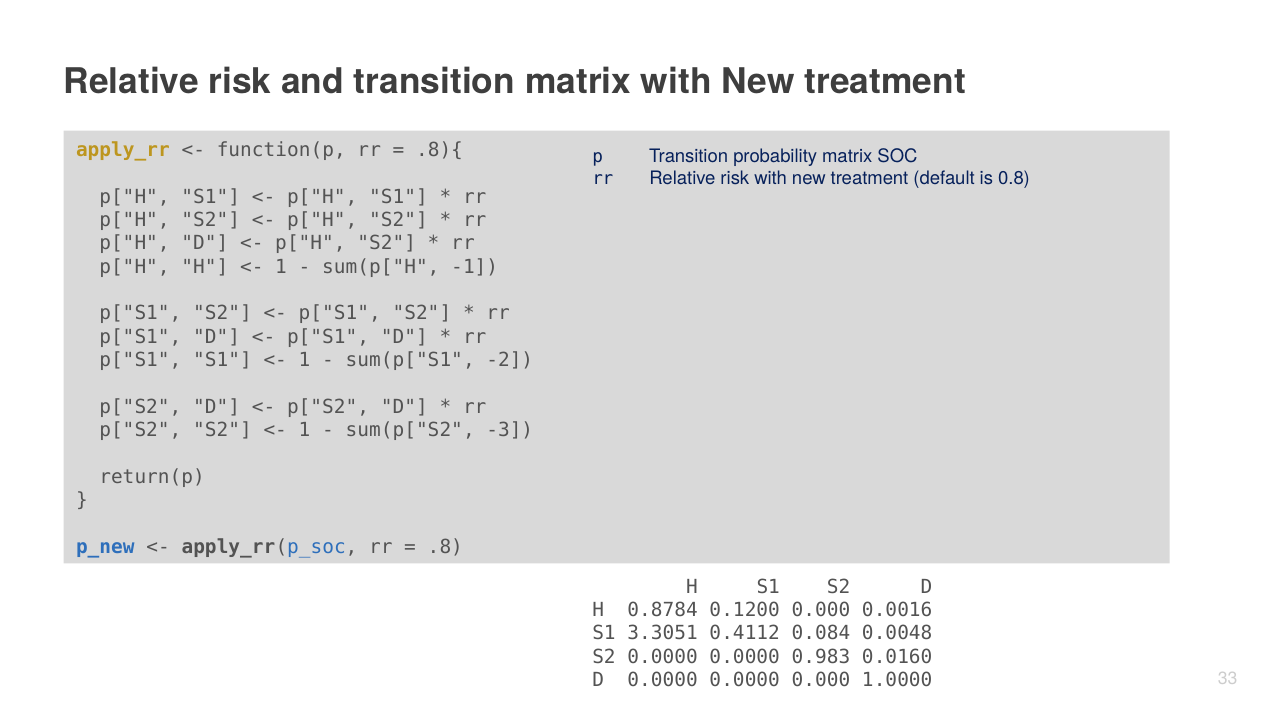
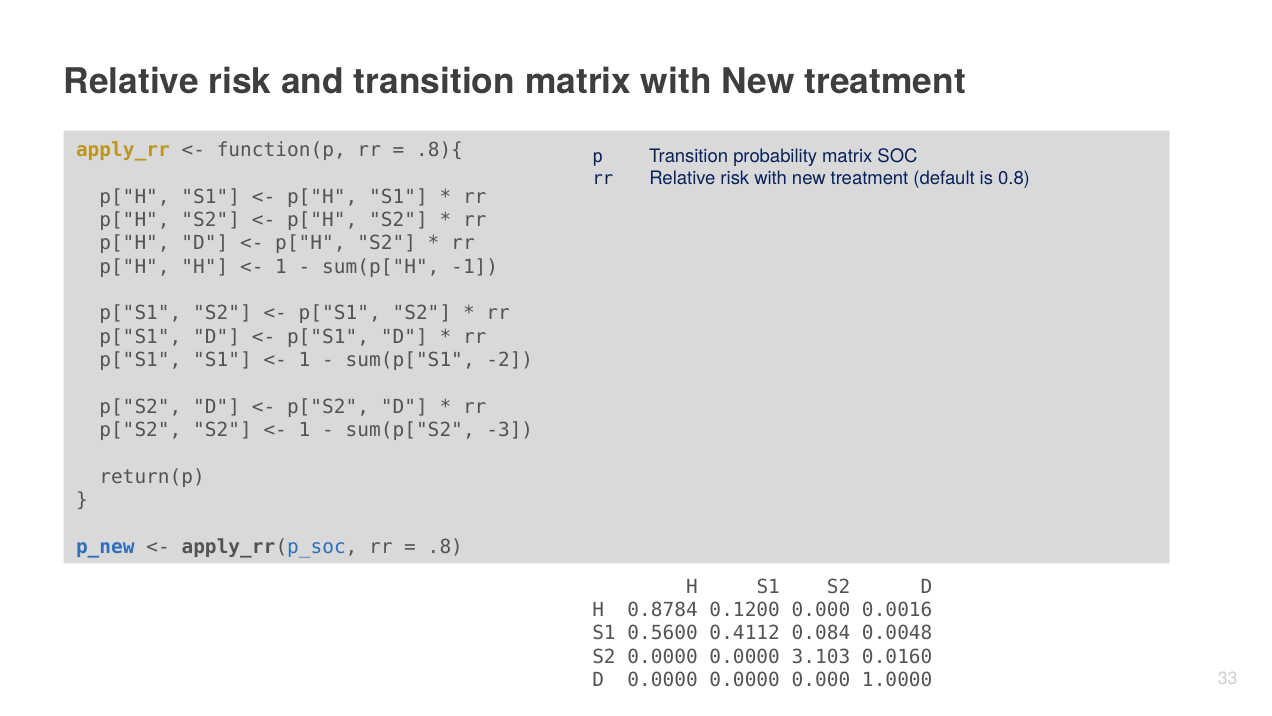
3.3051: 3.3051 -> 0.5600
0.983: 0.983 -> 3.103
